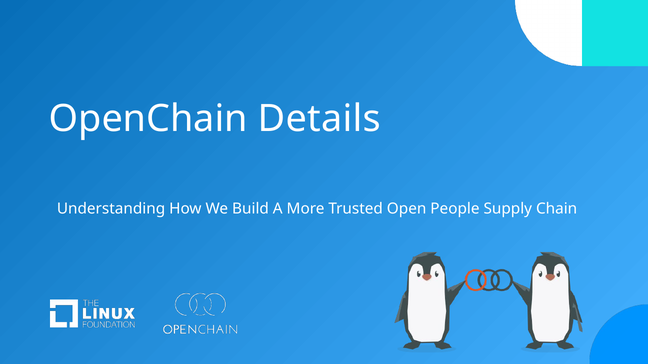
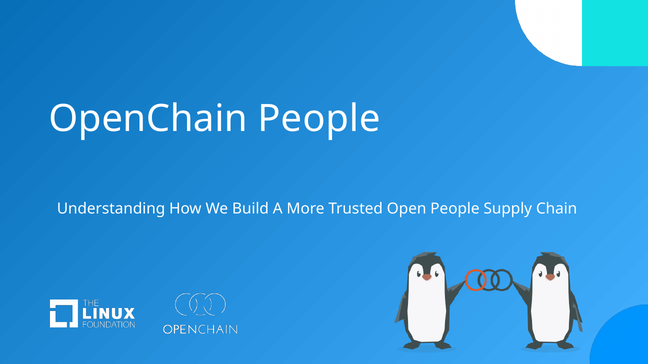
OpenChain Details: Details -> People
